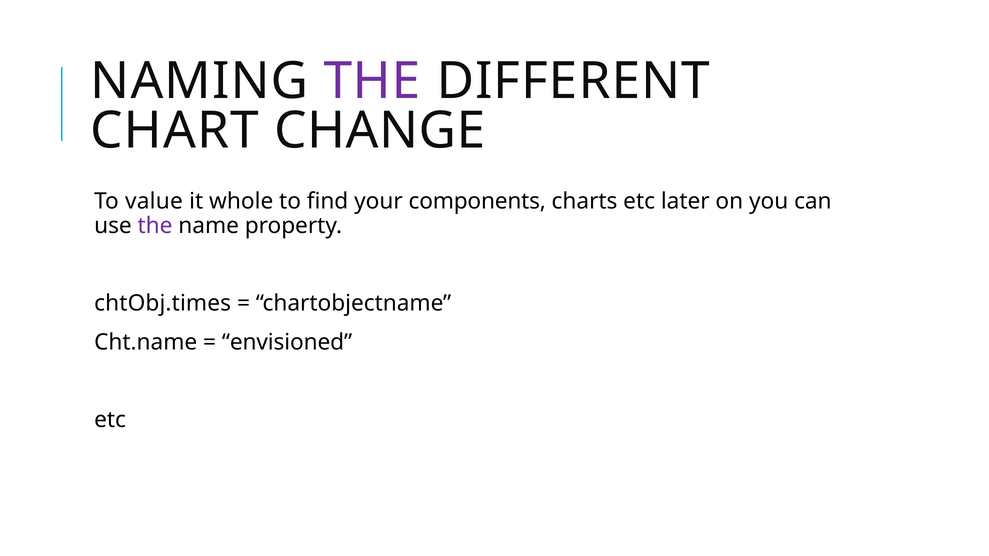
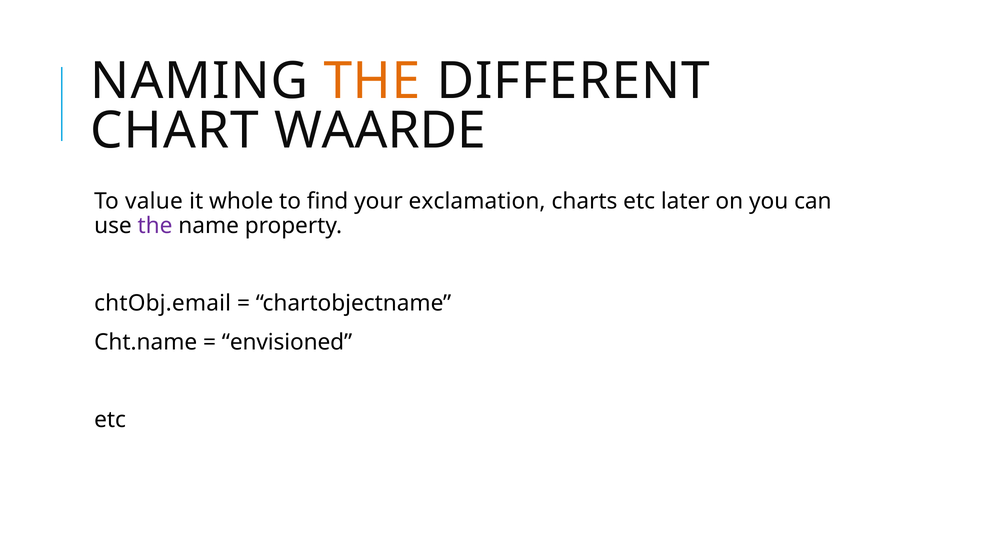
THE at (372, 81) colour: purple -> orange
CHANGE: CHANGE -> WAARDE
components: components -> exclamation
chtObj.times: chtObj.times -> chtObj.email
